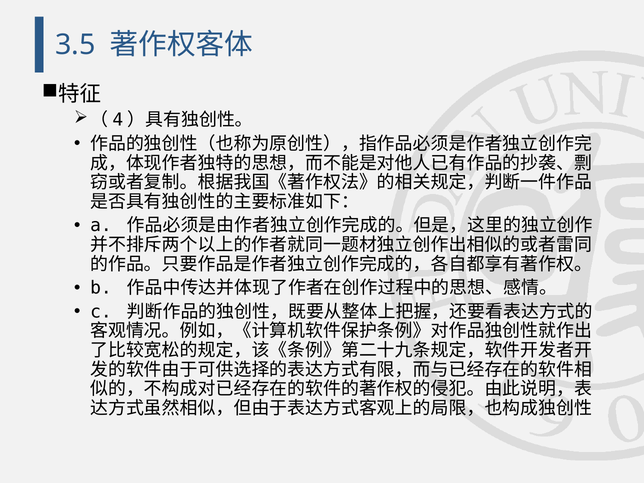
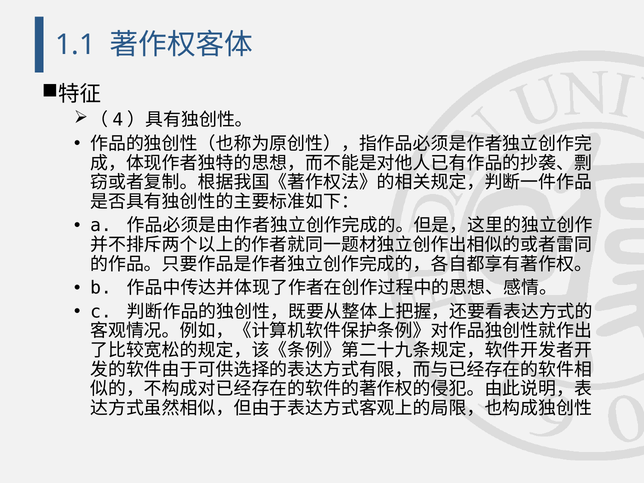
3.5: 3.5 -> 1.1
